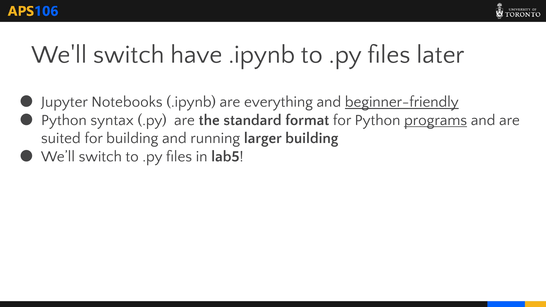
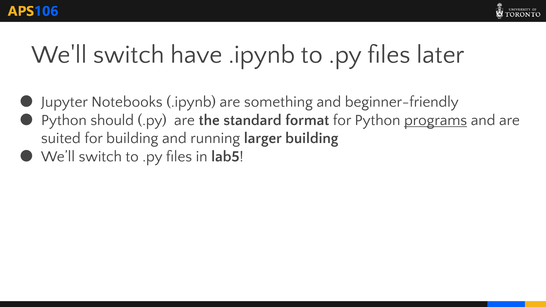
everything: everything -> something
beginner-friendly underline: present -> none
syntax: syntax -> should
